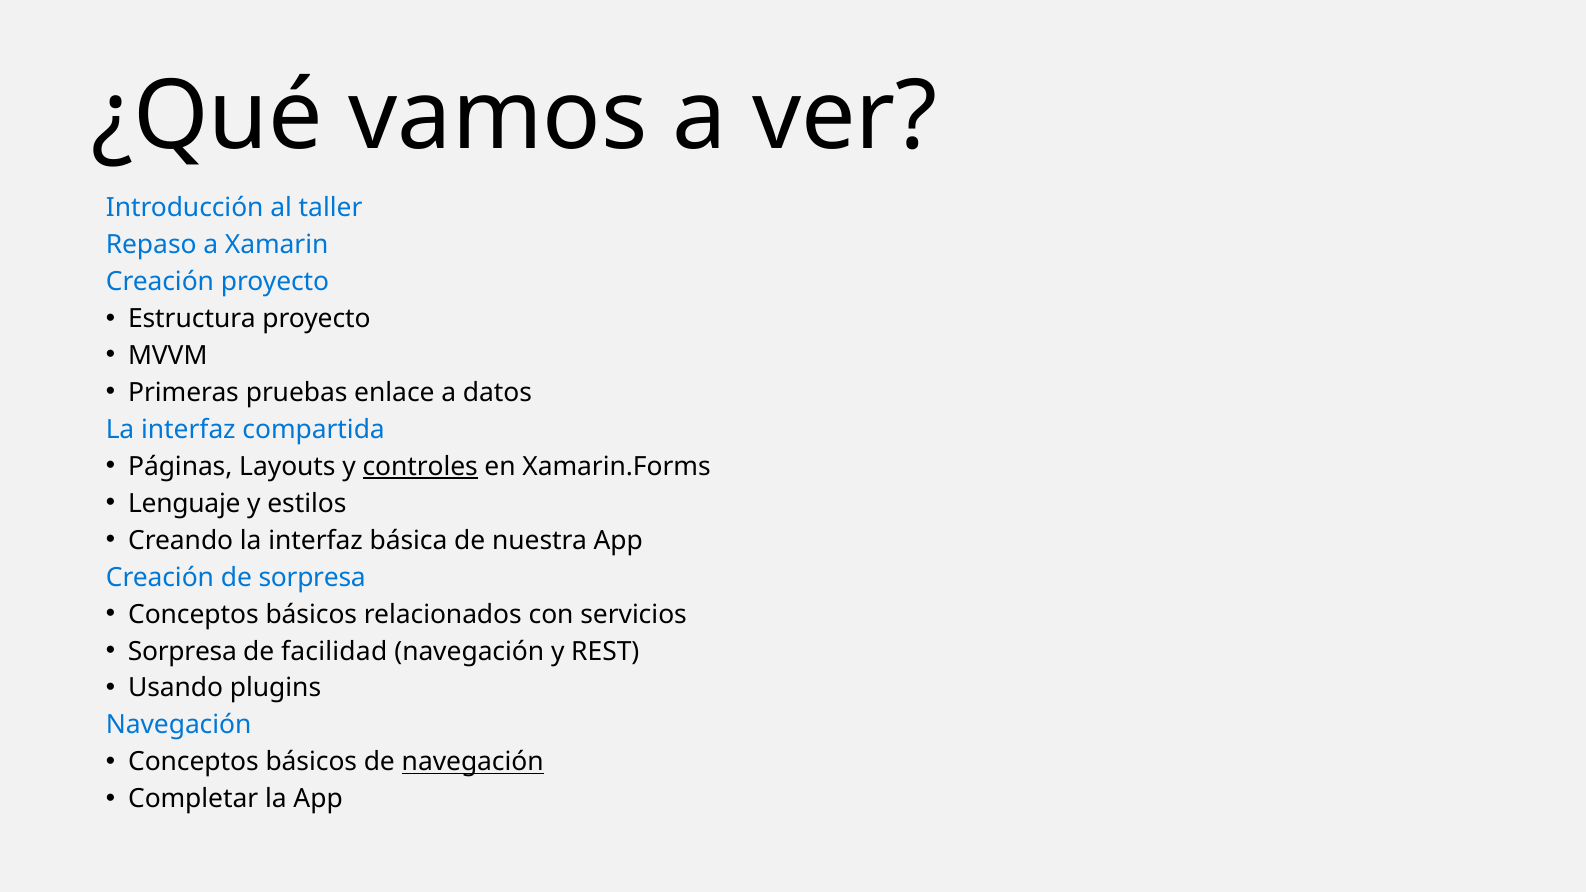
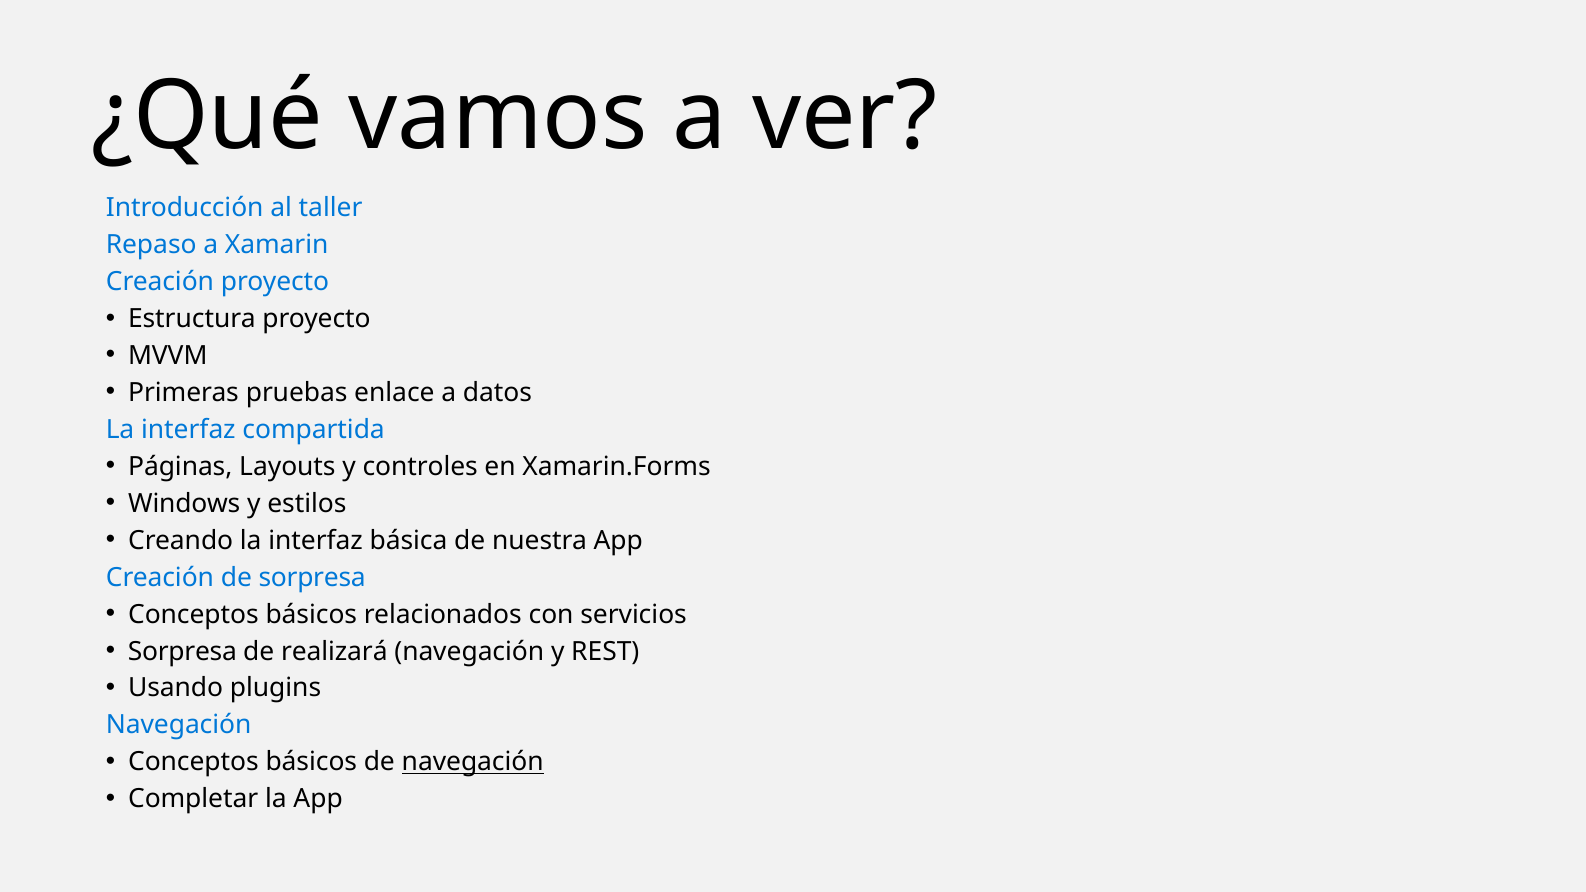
controles underline: present -> none
Lenguaje: Lenguaje -> Windows
facilidad: facilidad -> realizará
